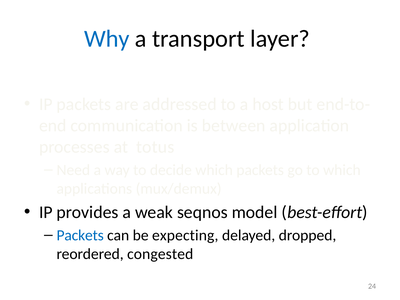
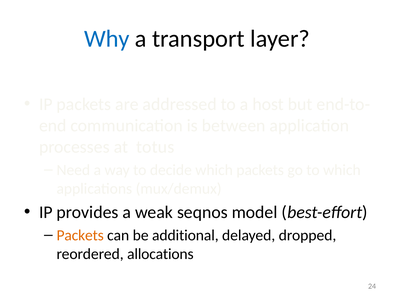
Packets at (80, 235) colour: blue -> orange
expecting: expecting -> additional
congested: congested -> allocations
